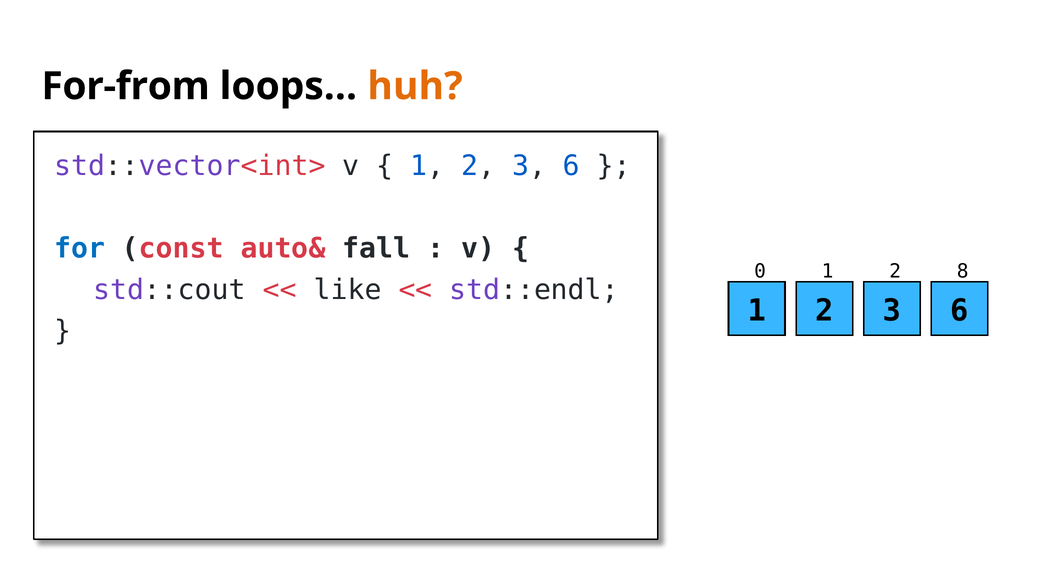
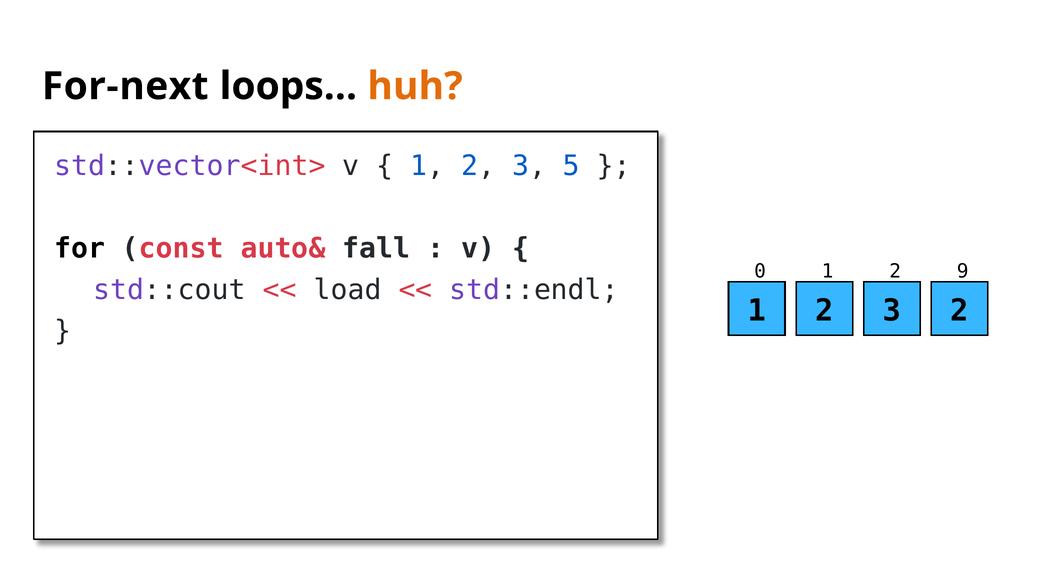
For-from: For-from -> For-next
2 3 6: 6 -> 5
for colour: blue -> black
8: 8 -> 9
like: like -> load
6 at (959, 311): 6 -> 2
